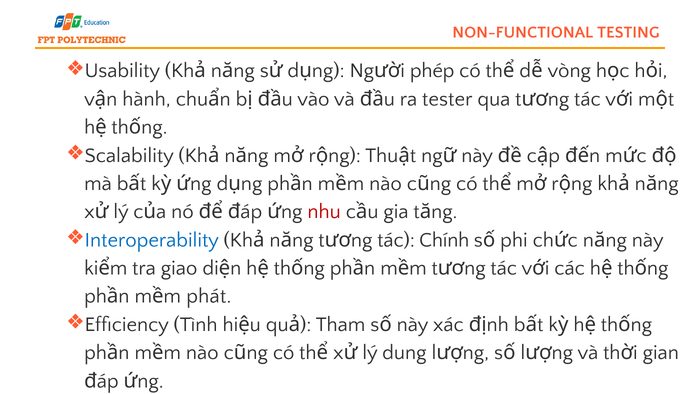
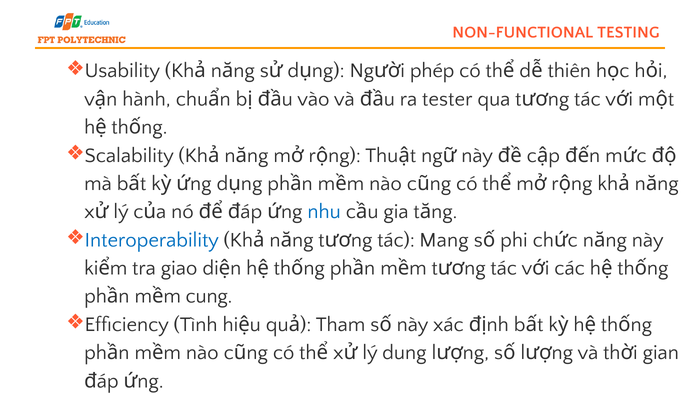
vòng: vòng -> thiên
nhu colour: red -> blue
Chính: Chính -> Mang
phát: phát -> cung
